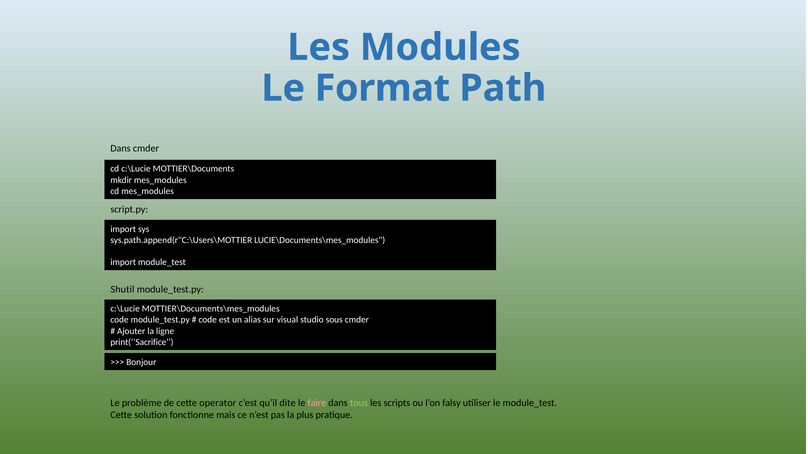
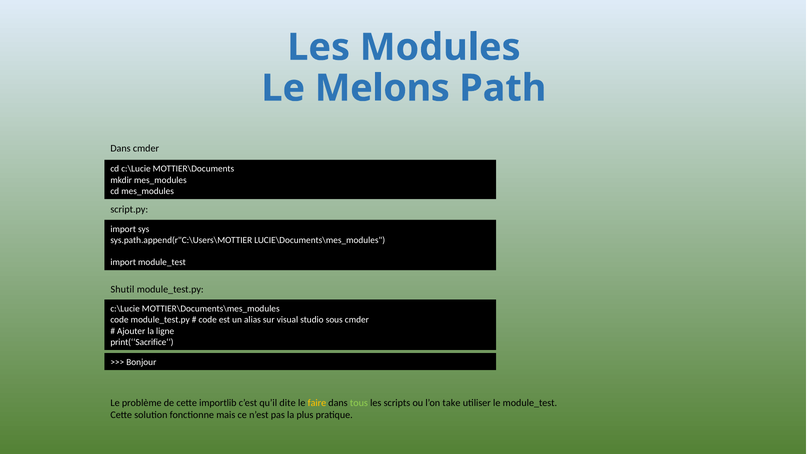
Format: Format -> Melons
operator: operator -> importlib
faire colour: pink -> yellow
falsy: falsy -> take
